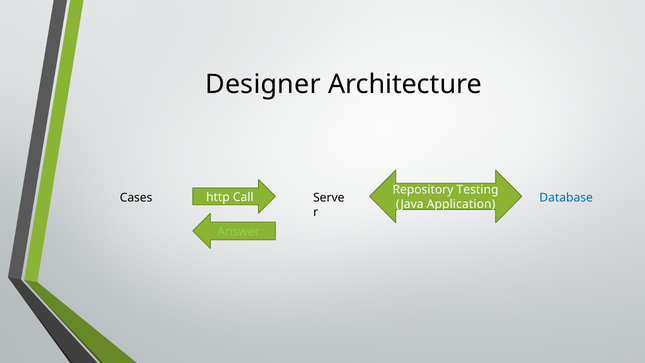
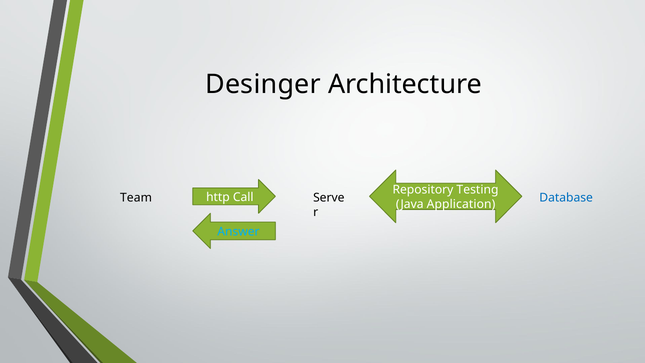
Designer: Designer -> Desinger
Cases: Cases -> Team
Answer colour: light green -> light blue
